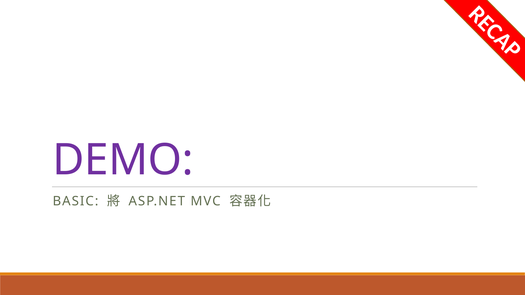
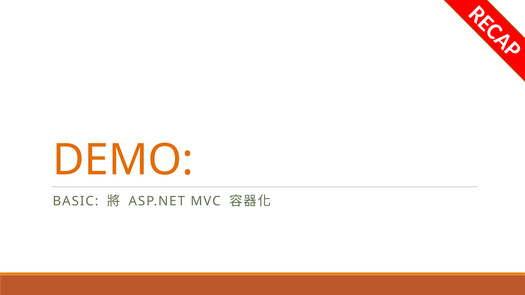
DEMO colour: purple -> orange
